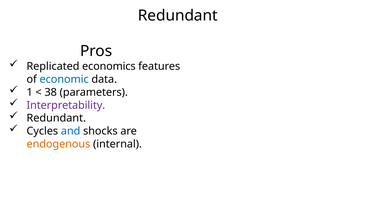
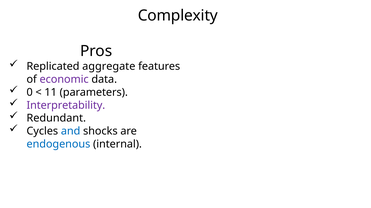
Redundant at (178, 15): Redundant -> Complexity
economics: economics -> aggregate
economic colour: blue -> purple
1: 1 -> 0
38: 38 -> 11
endogenous colour: orange -> blue
